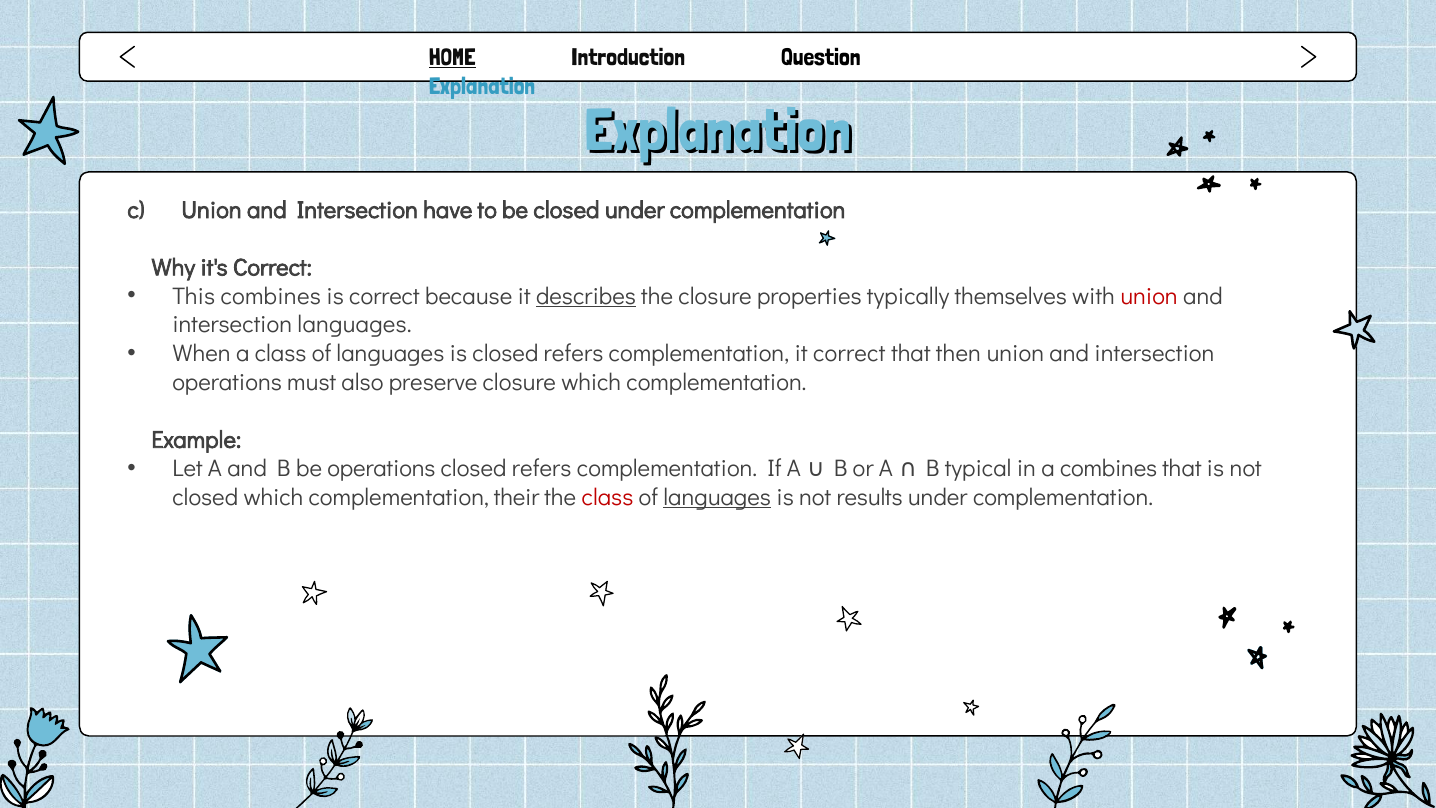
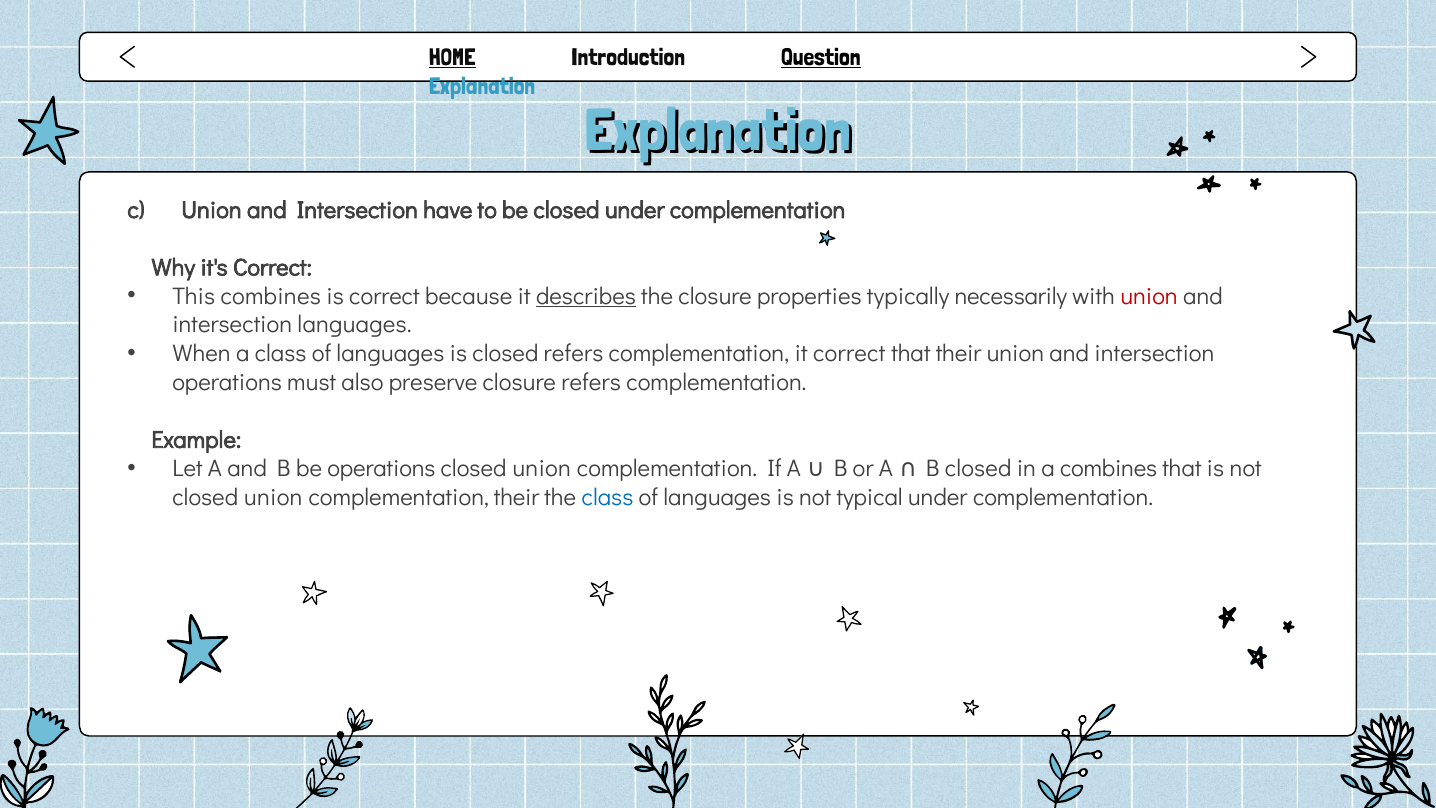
Question underline: none -> present
themselves: themselves -> necessarily
that then: then -> their
closure which: which -> refers
refers at (542, 468): refers -> union
B typical: typical -> closed
which at (273, 497): which -> union
class at (607, 497) colour: red -> blue
languages at (717, 497) underline: present -> none
results: results -> typical
